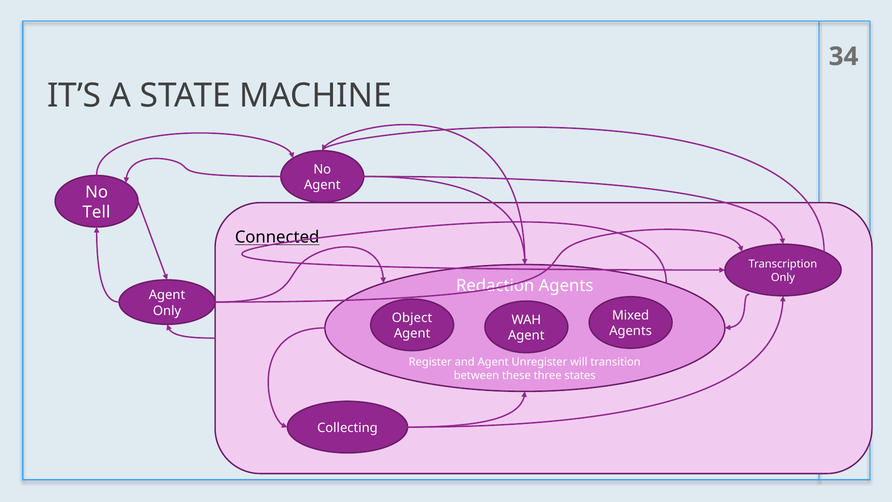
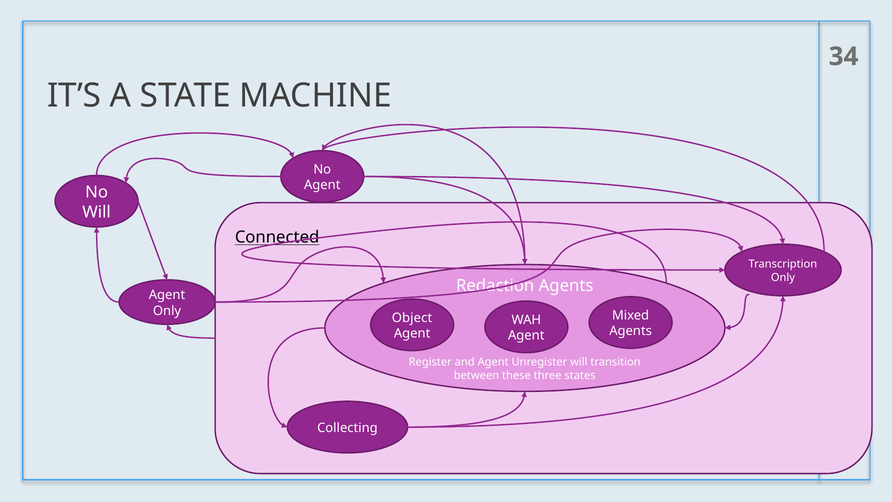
Tell at (96, 212): Tell -> Will
